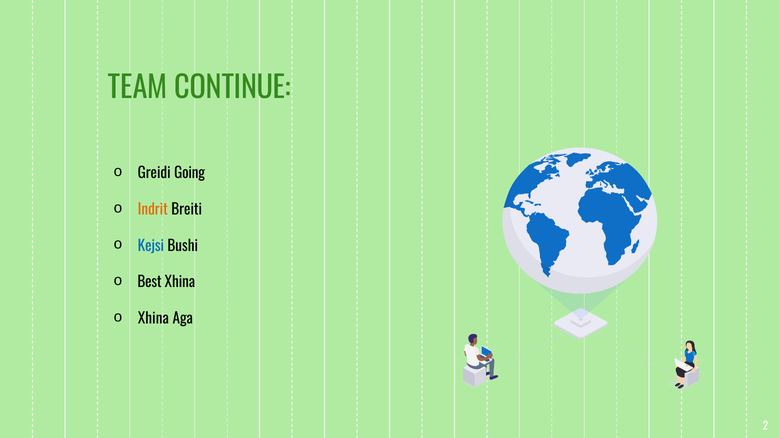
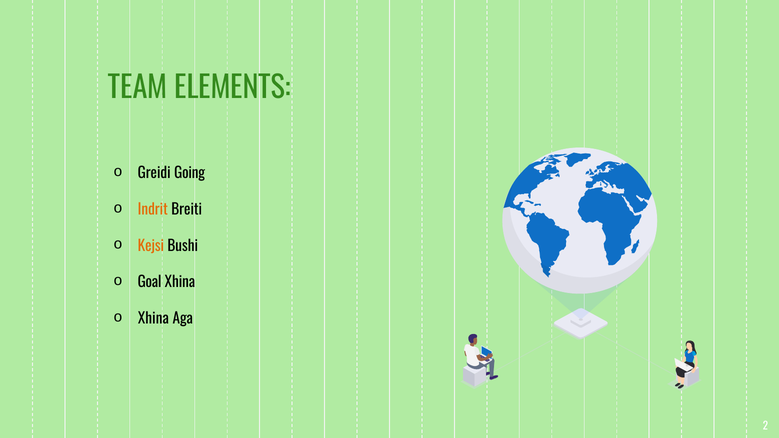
CONTINUE: CONTINUE -> ELEMENTS
Kejsi colour: blue -> orange
Best: Best -> Goal
